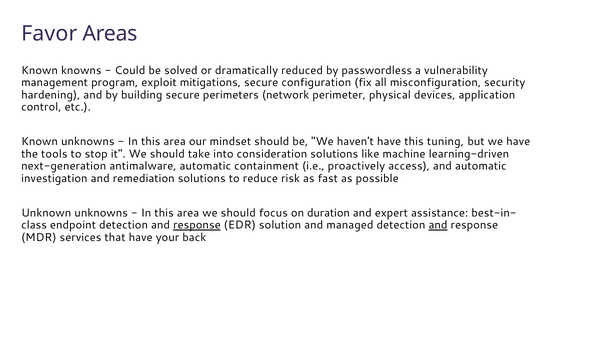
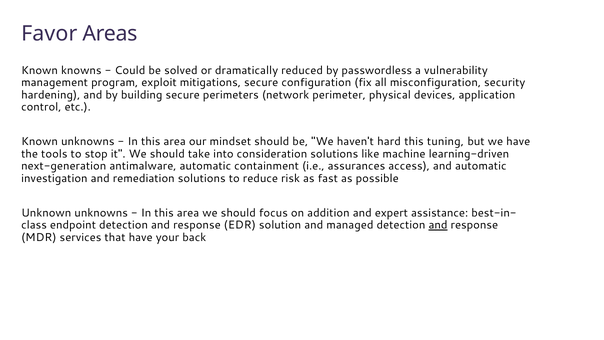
haven't have: have -> hard
proactively: proactively -> assurances
duration: duration -> addition
response at (197, 225) underline: present -> none
